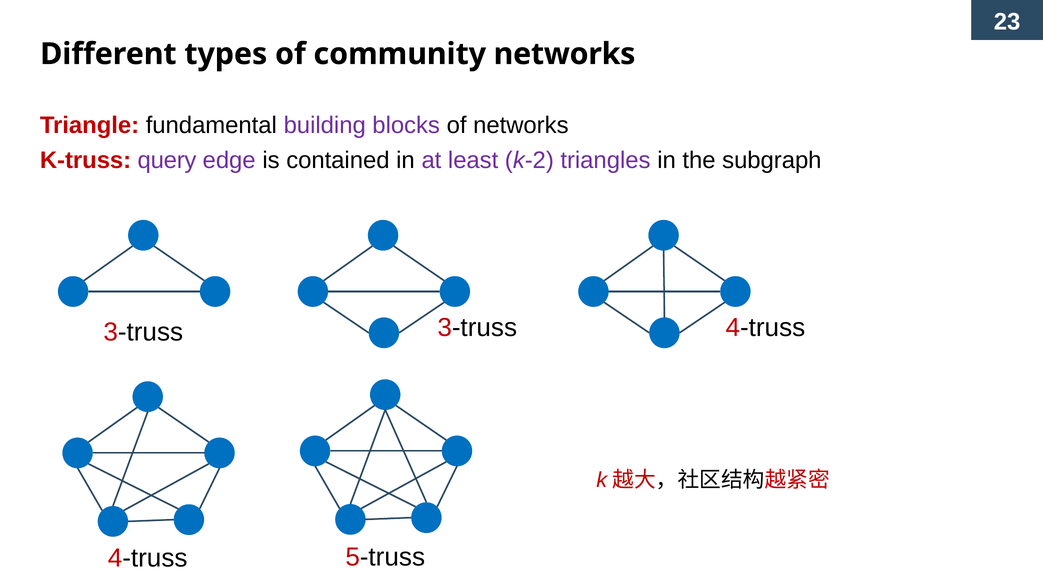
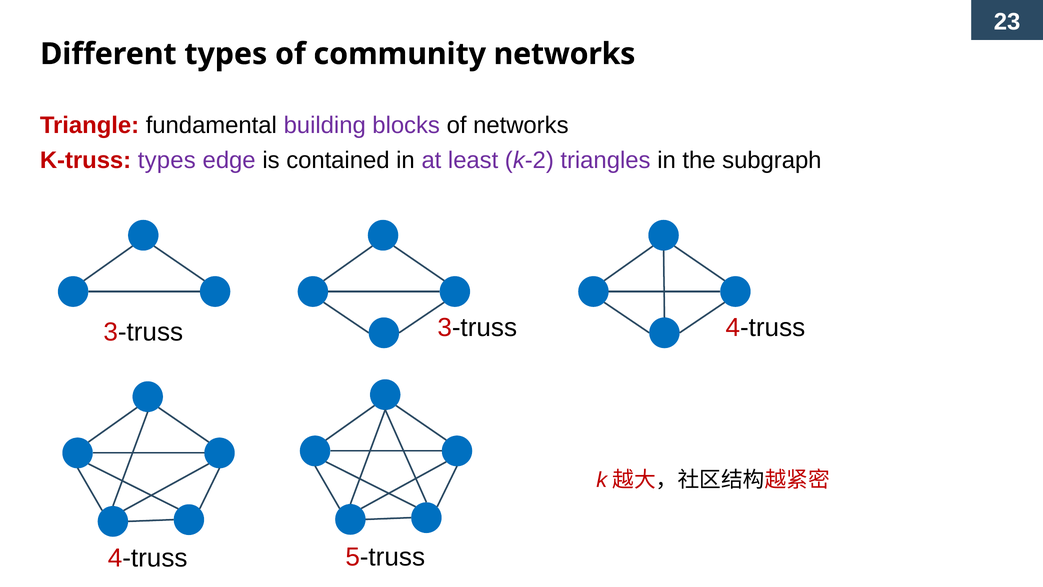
K-truss query: query -> types
